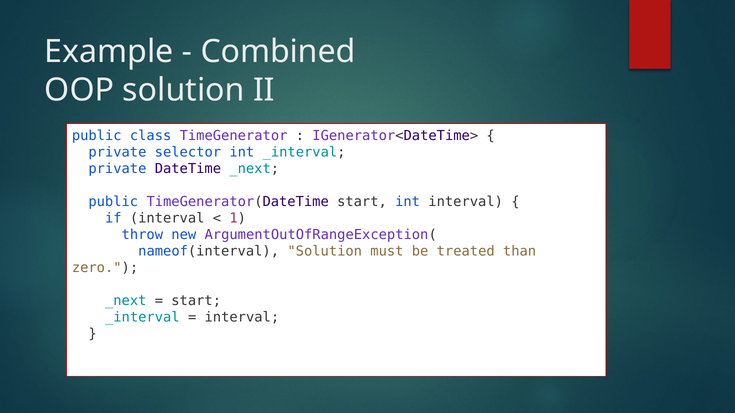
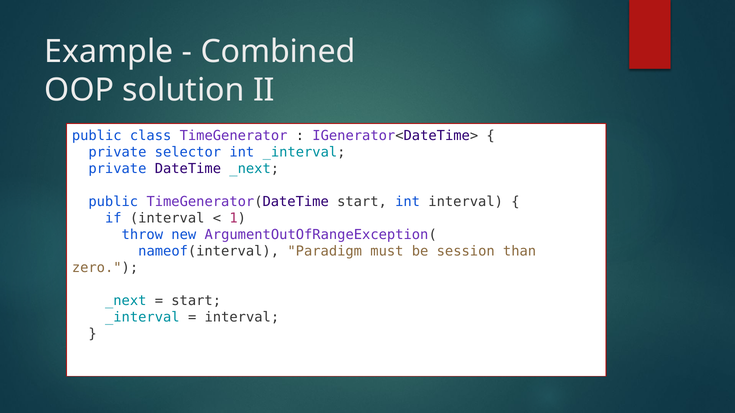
nameof(interval Solution: Solution -> Paradigm
treated: treated -> session
